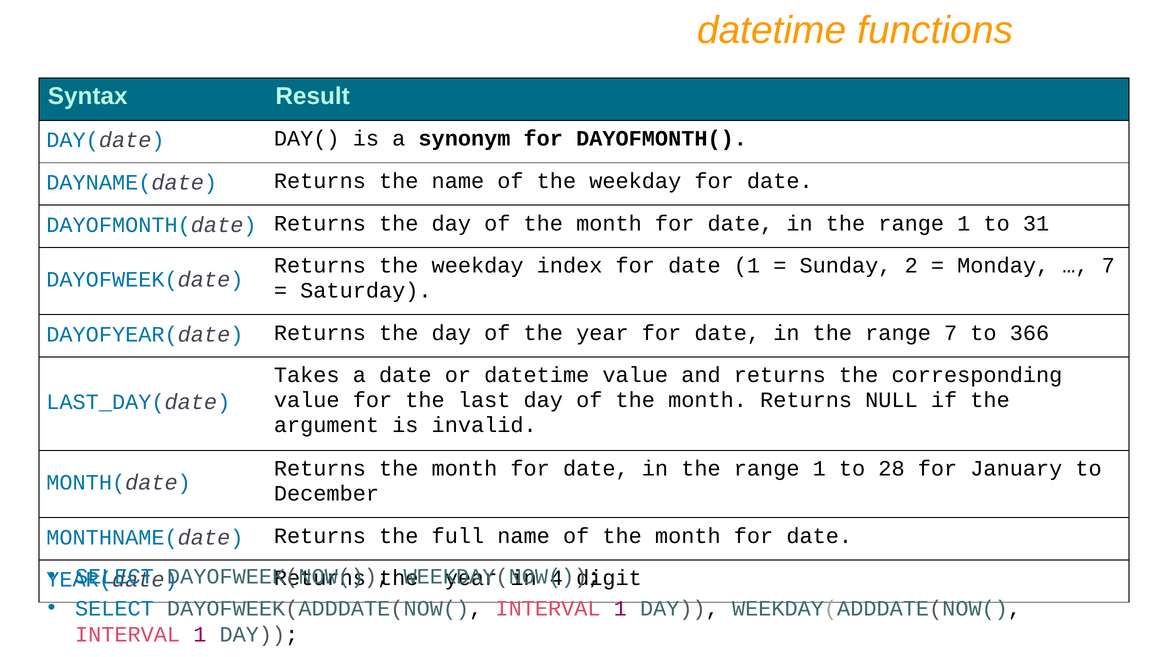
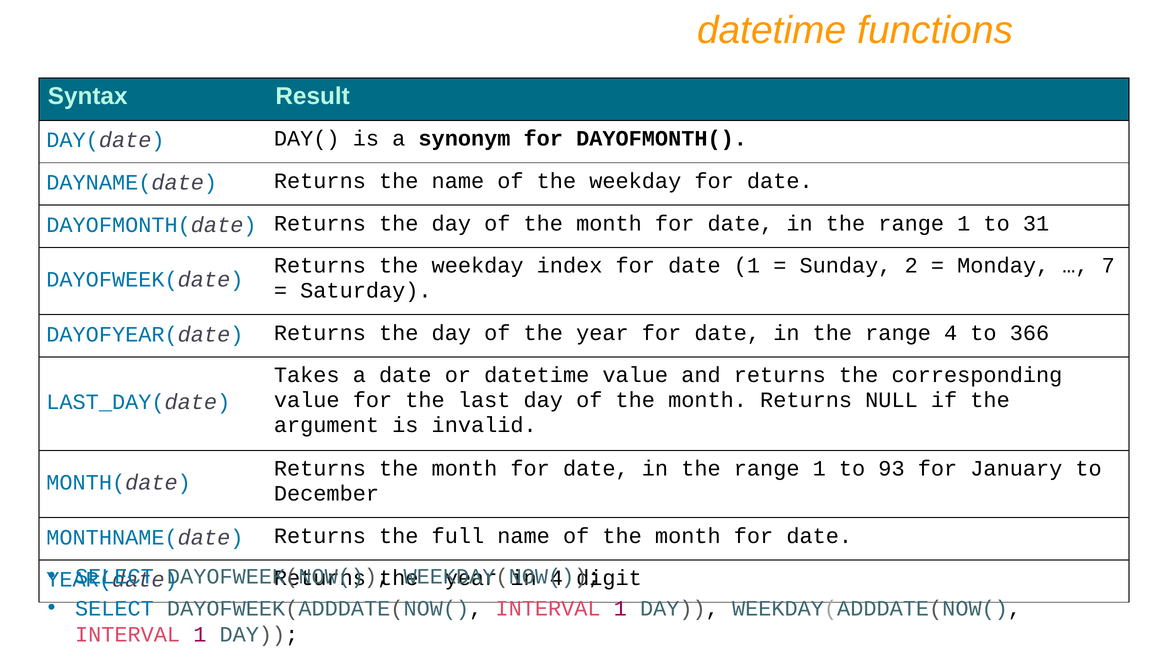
range 7: 7 -> 4
28: 28 -> 93
